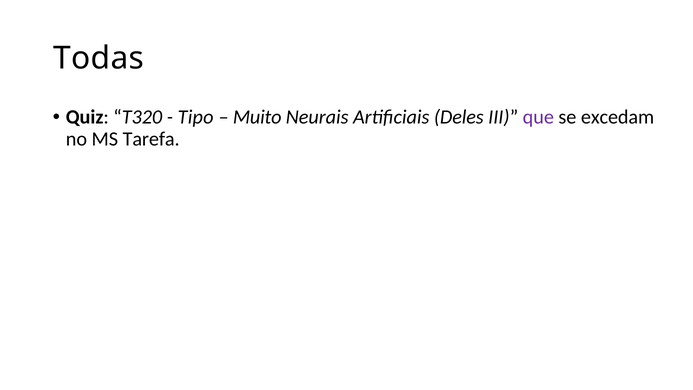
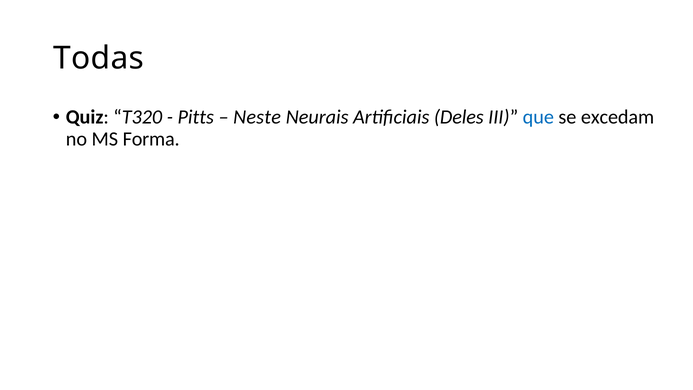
Tipo: Tipo -> Pitts
Muito: Muito -> Neste
que colour: purple -> blue
Tarefa: Tarefa -> Forma
